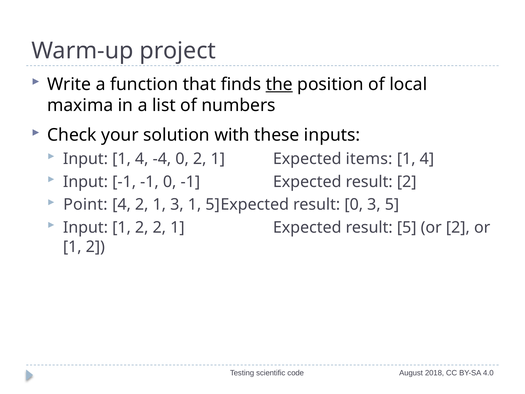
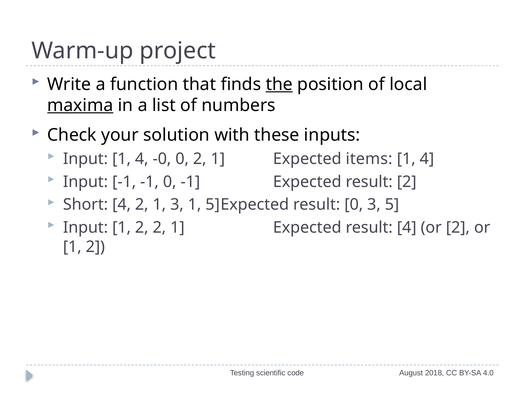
maxima underline: none -> present
-4: -4 -> -0
Point: Point -> Short
result 5: 5 -> 4
